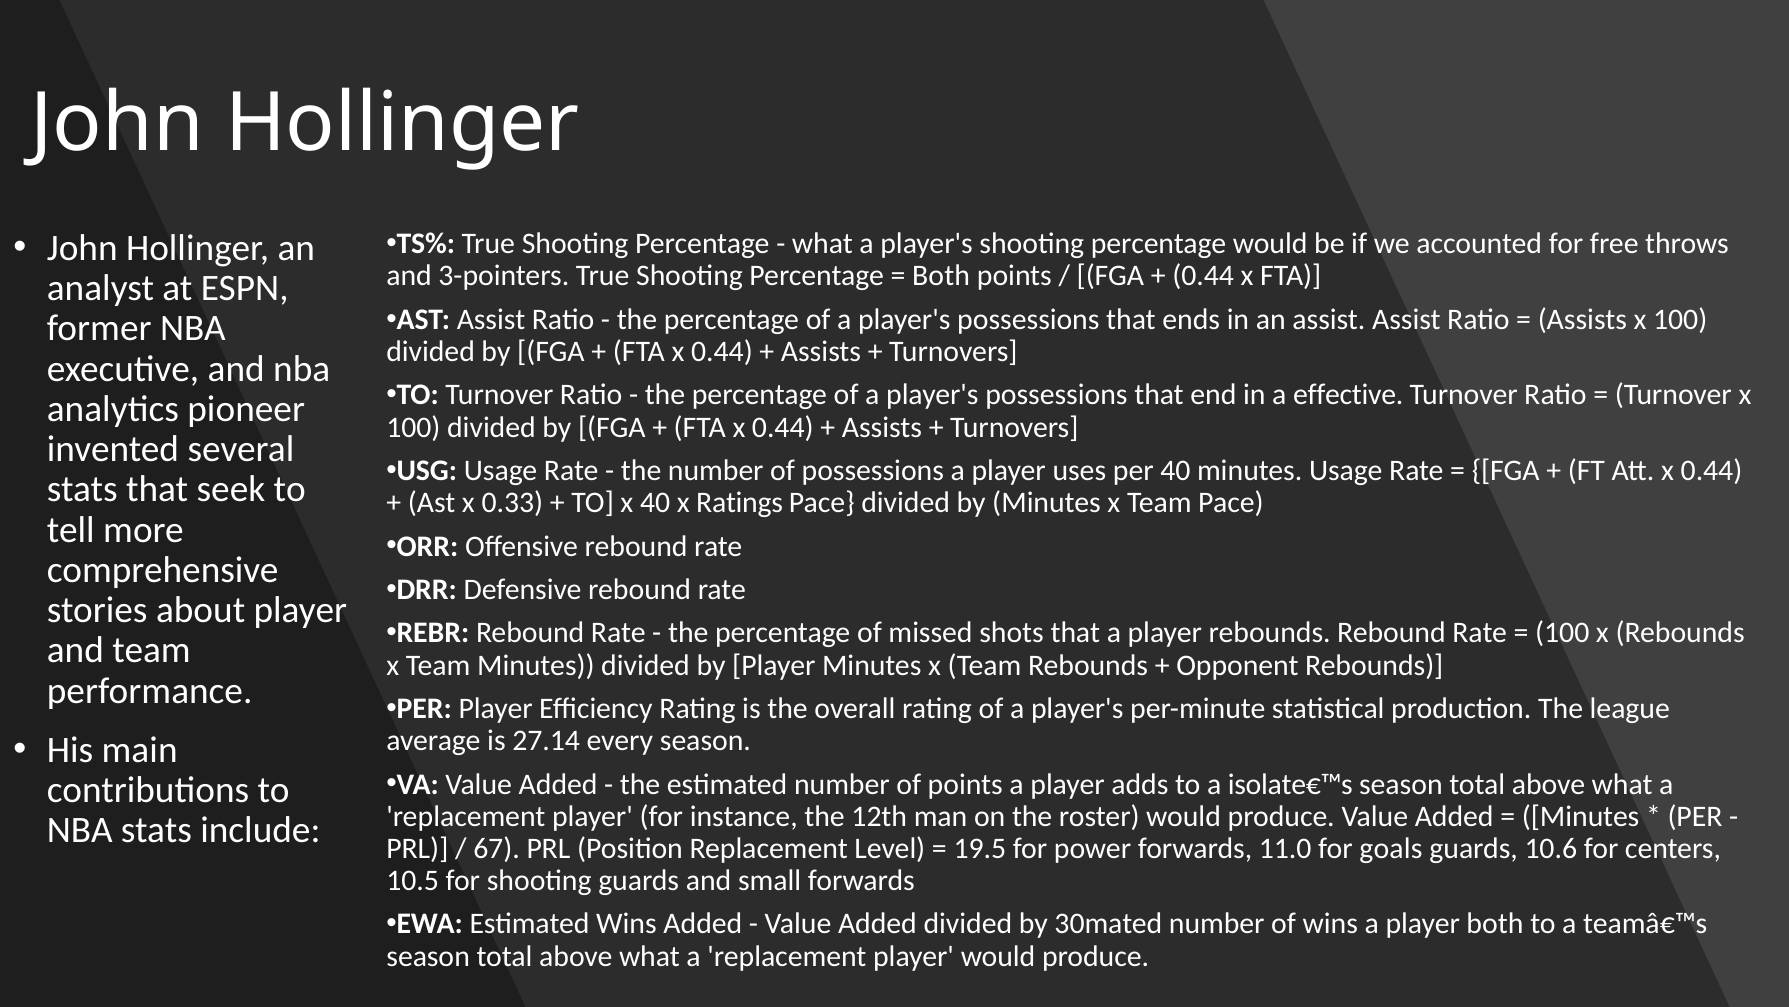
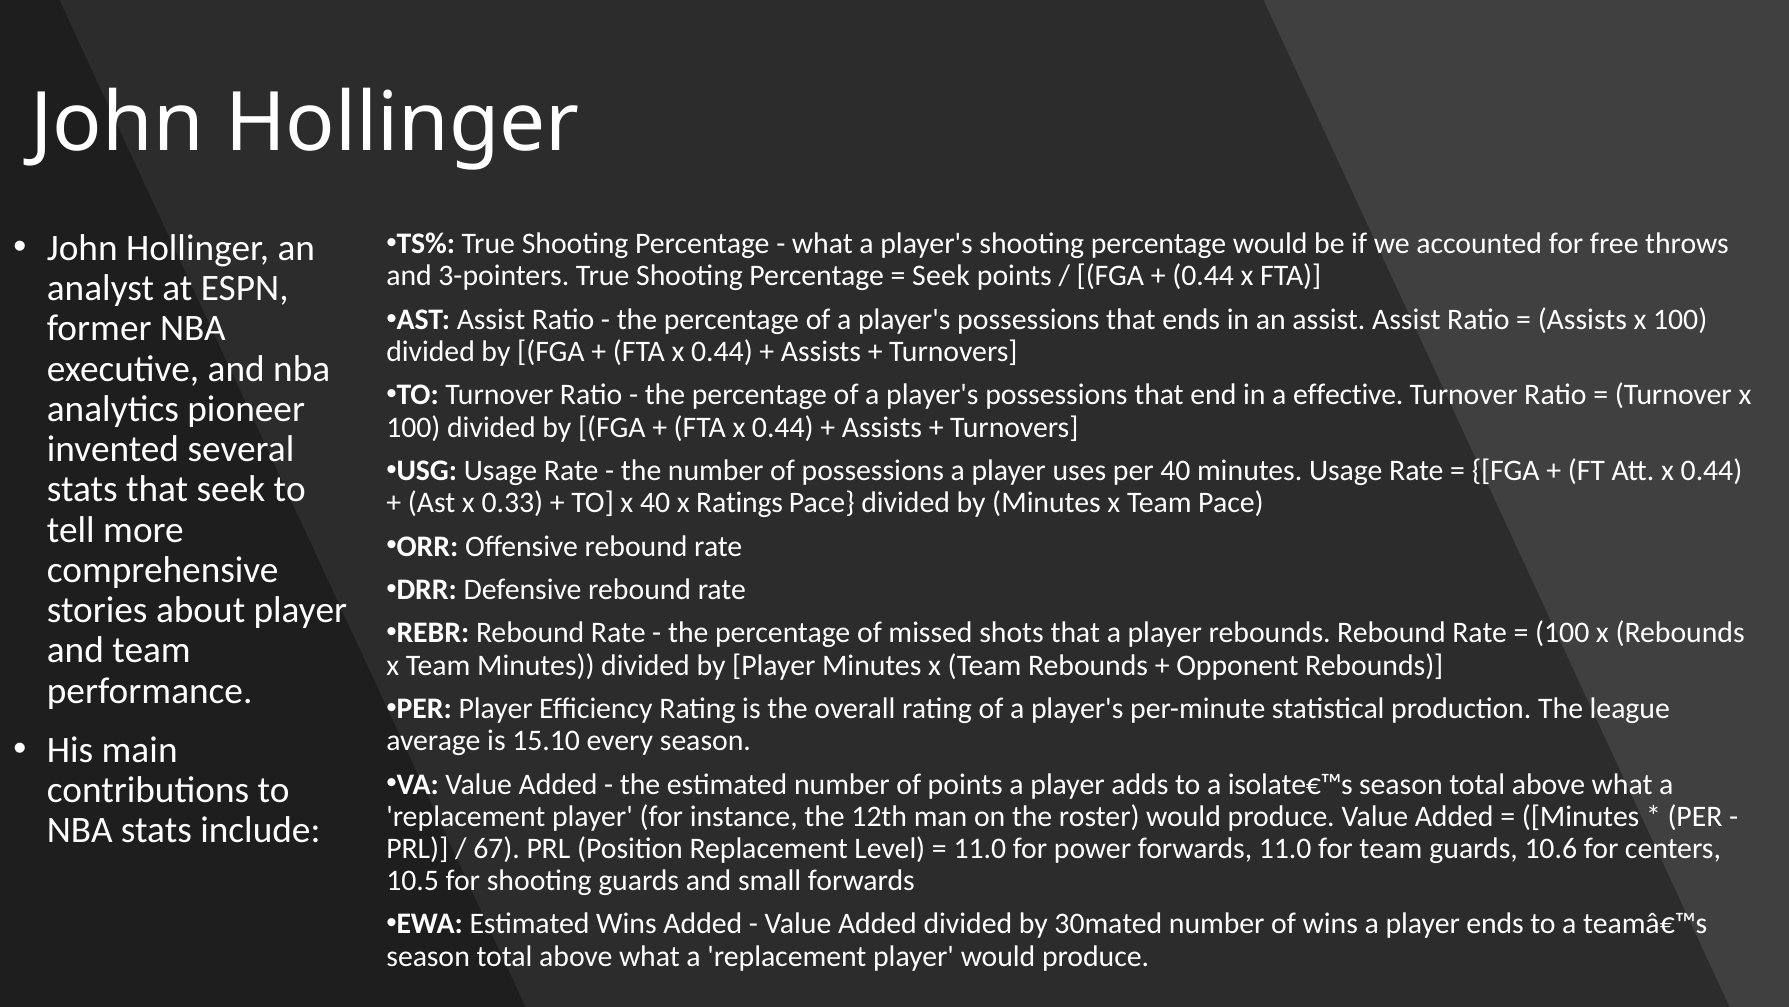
Both at (941, 276): Both -> Seek
27.14: 27.14 -> 15.10
19.5 at (980, 848): 19.5 -> 11.0
for goals: goals -> team
player both: both -> ends
